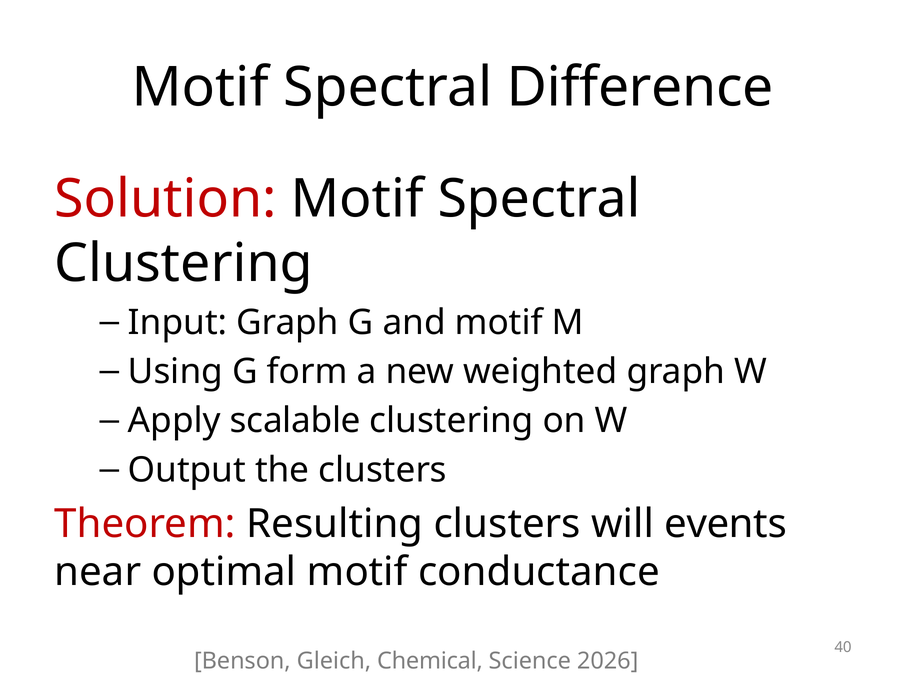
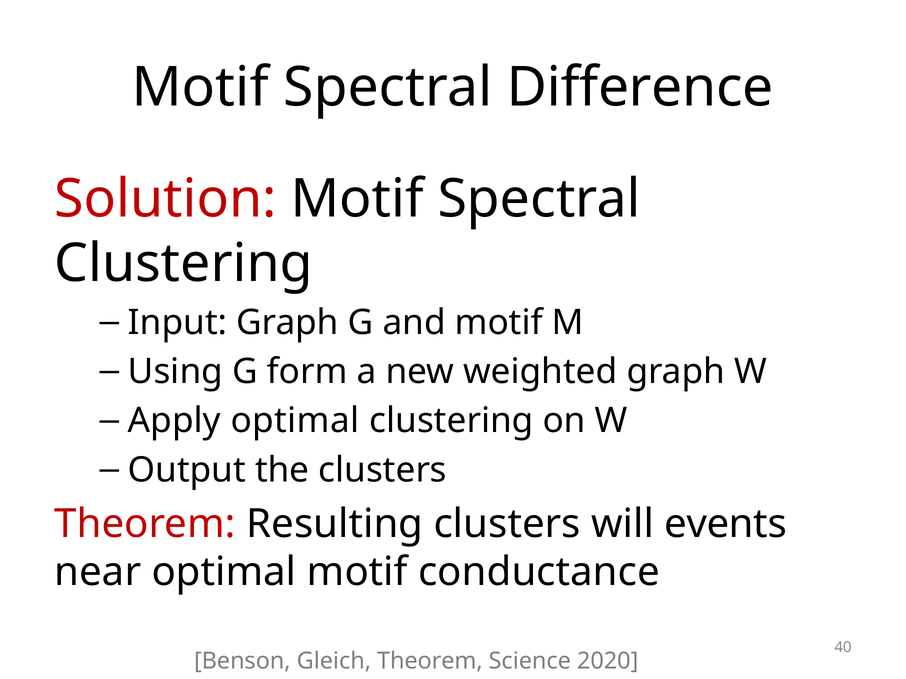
Apply scalable: scalable -> optimal
Gleich Chemical: Chemical -> Theorem
2026: 2026 -> 2020
